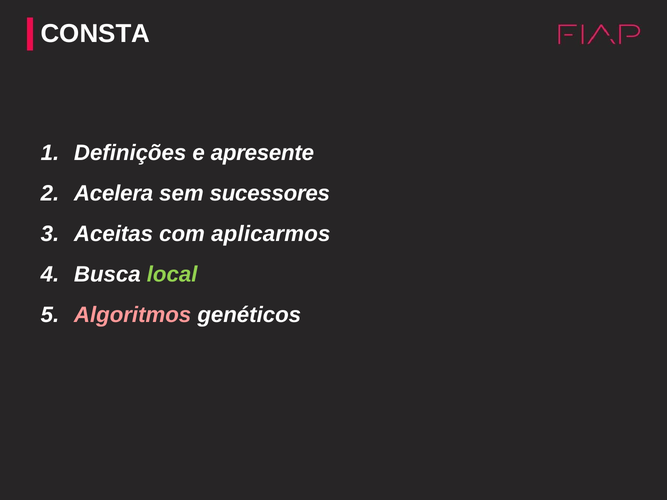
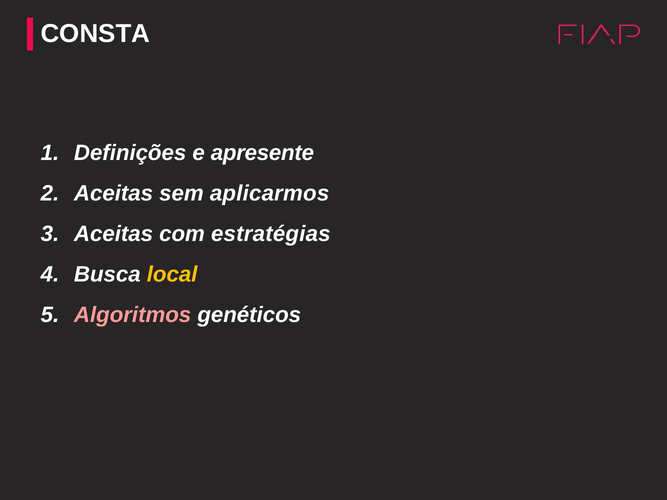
Acelera at (114, 193): Acelera -> Aceitas
sucessores: sucessores -> aplicarmos
aplicarmos: aplicarmos -> estratégias
local colour: light green -> yellow
